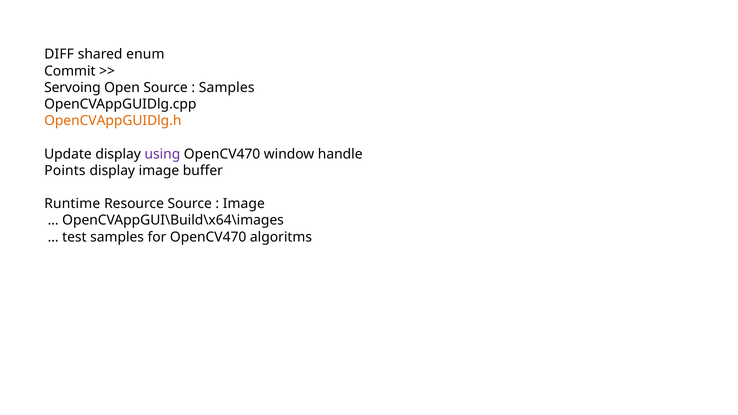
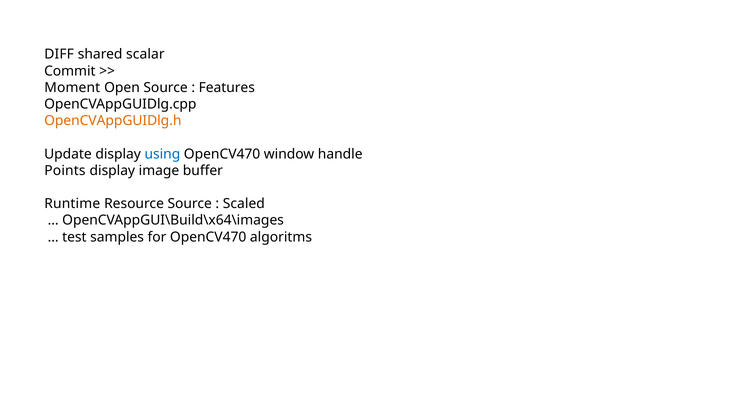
enum: enum -> scalar
Servoing: Servoing -> Moment
Samples at (227, 88): Samples -> Features
using colour: purple -> blue
Image at (244, 204): Image -> Scaled
